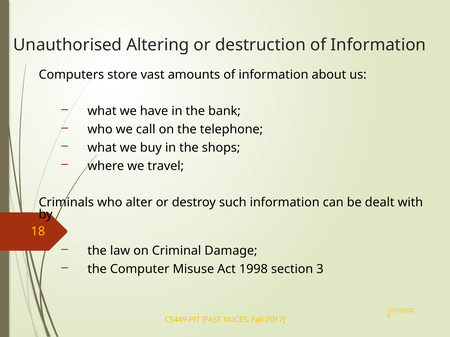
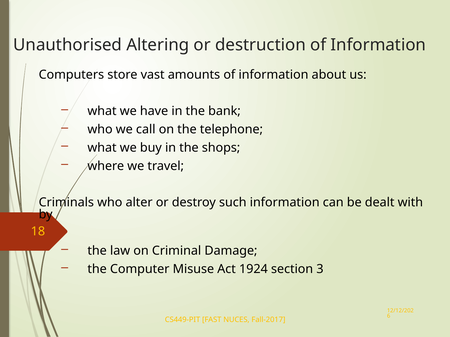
1998: 1998 -> 1924
